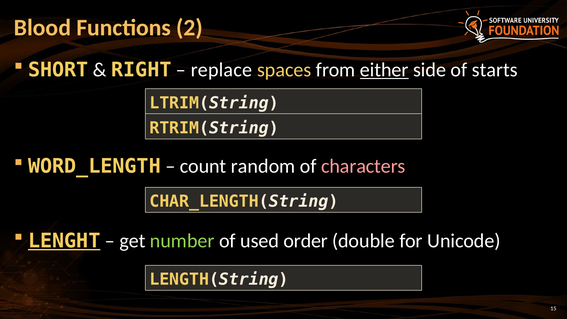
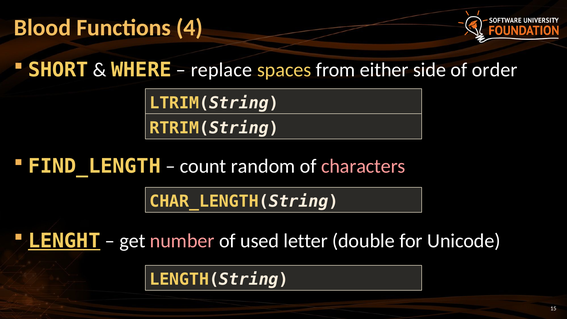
2: 2 -> 4
RIGHT: RIGHT -> WHERE
either underline: present -> none
starts: starts -> order
WORD_LENGTH: WORD_LENGTH -> FIND_LENGTH
number colour: light green -> pink
order: order -> letter
